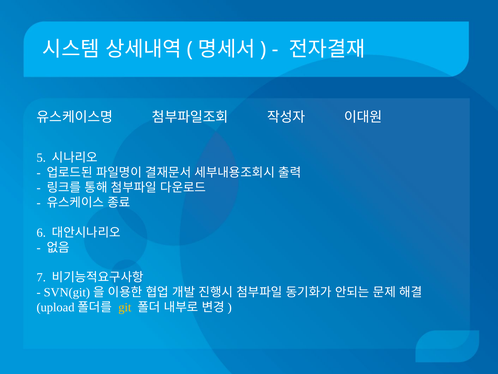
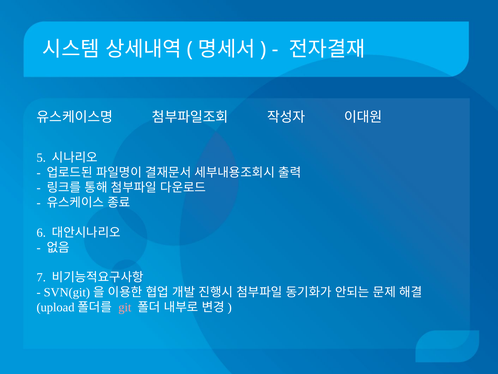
git colour: yellow -> pink
